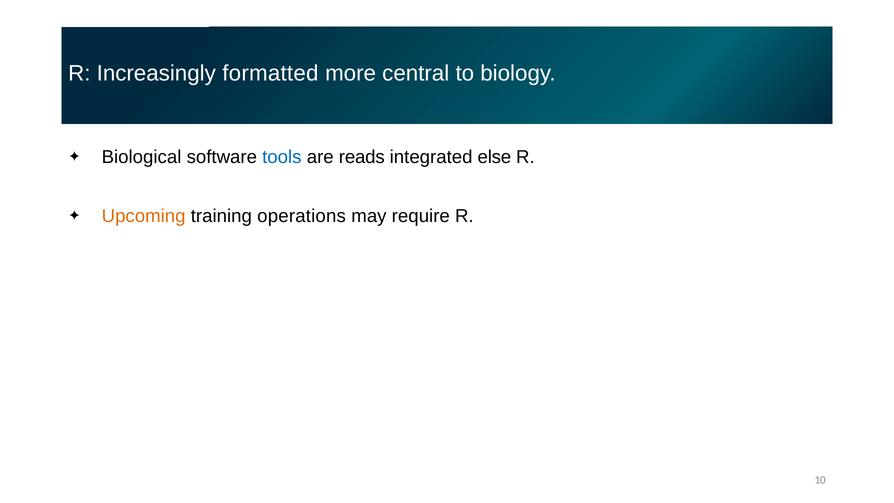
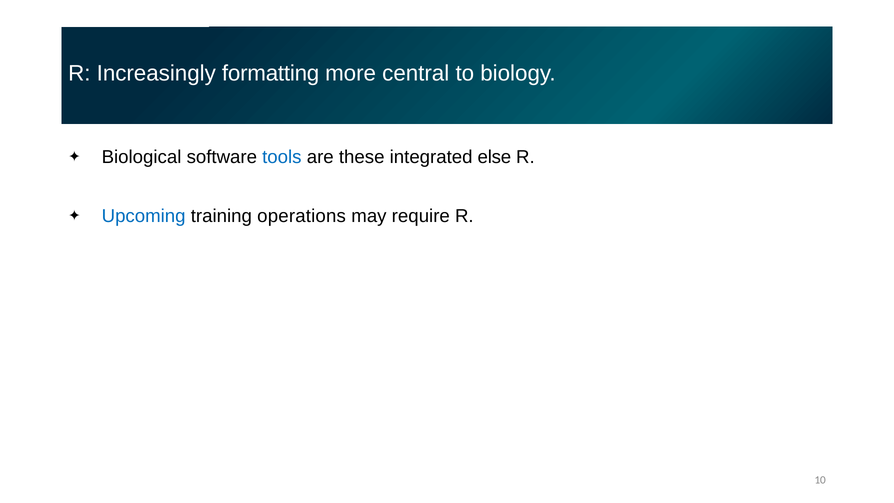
formatted: formatted -> formatting
reads: reads -> these
Upcoming colour: orange -> blue
